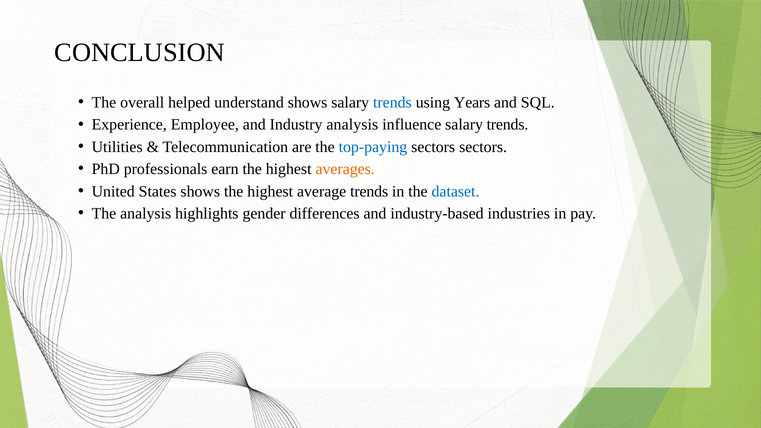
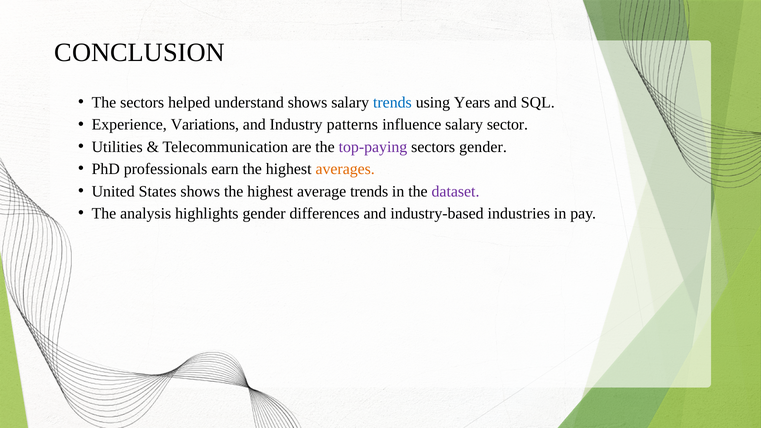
The overall: overall -> sectors
Employee: Employee -> Variations
Industry analysis: analysis -> patterns
influence salary trends: trends -> sector
top-paying colour: blue -> purple
sectors sectors: sectors -> gender
dataset colour: blue -> purple
